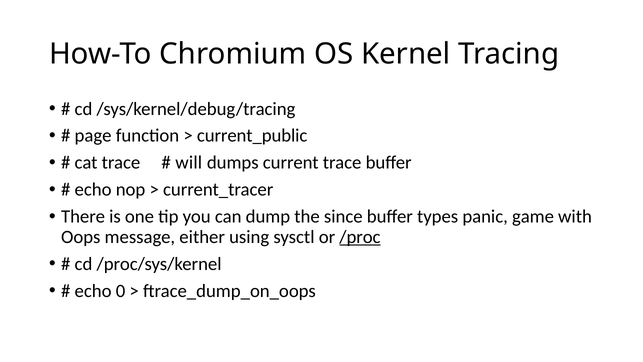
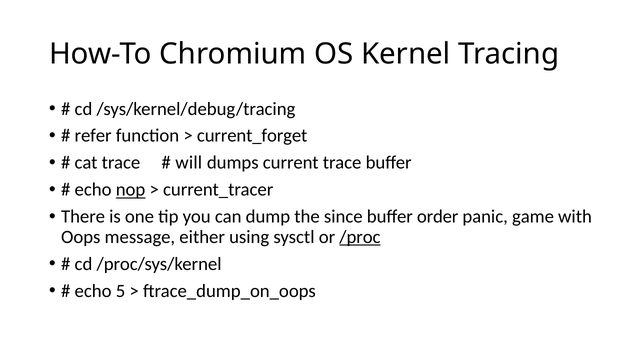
page: page -> refer
current_public: current_public -> current_forget
nop underline: none -> present
types: types -> order
0: 0 -> 5
